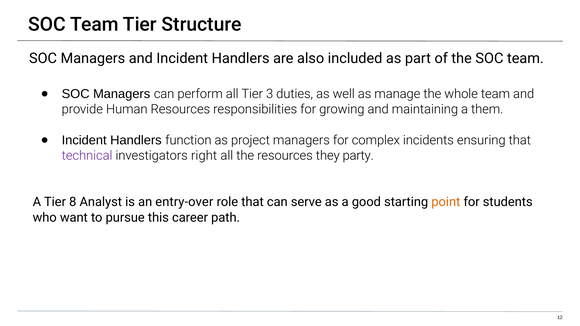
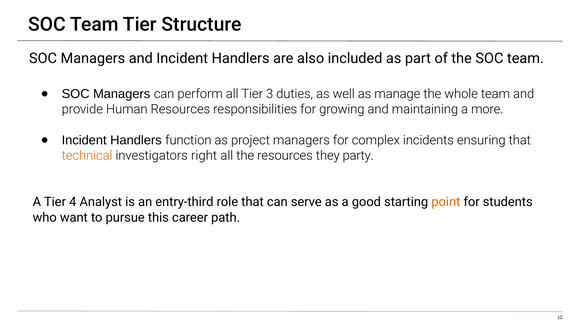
them: them -> more
technical colour: purple -> orange
8: 8 -> 4
entry-over: entry-over -> entry-third
